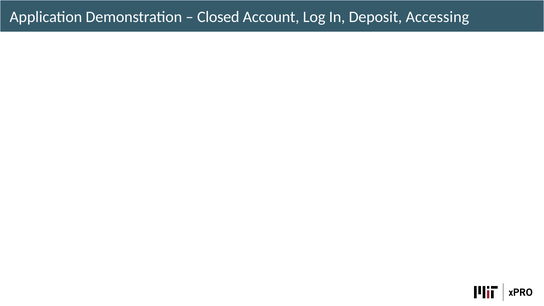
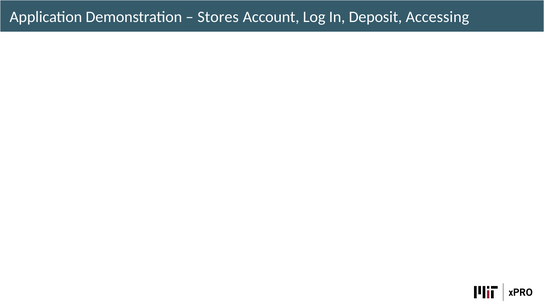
Closed: Closed -> Stores
